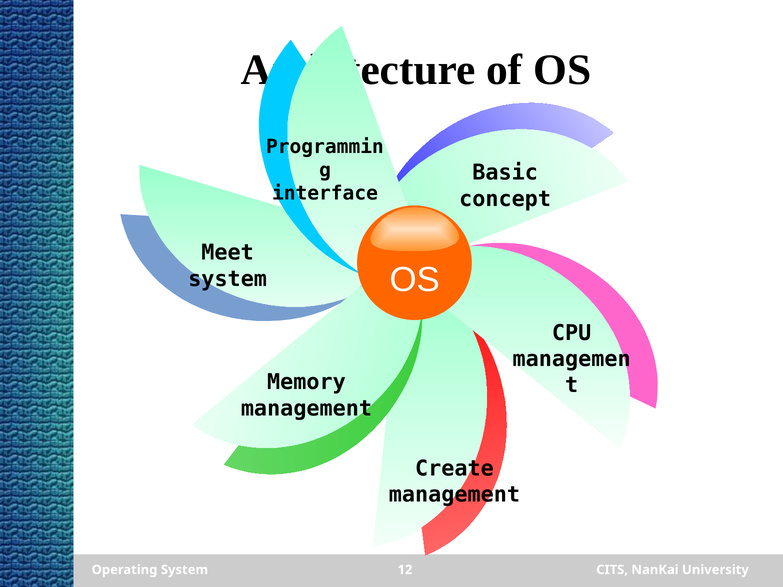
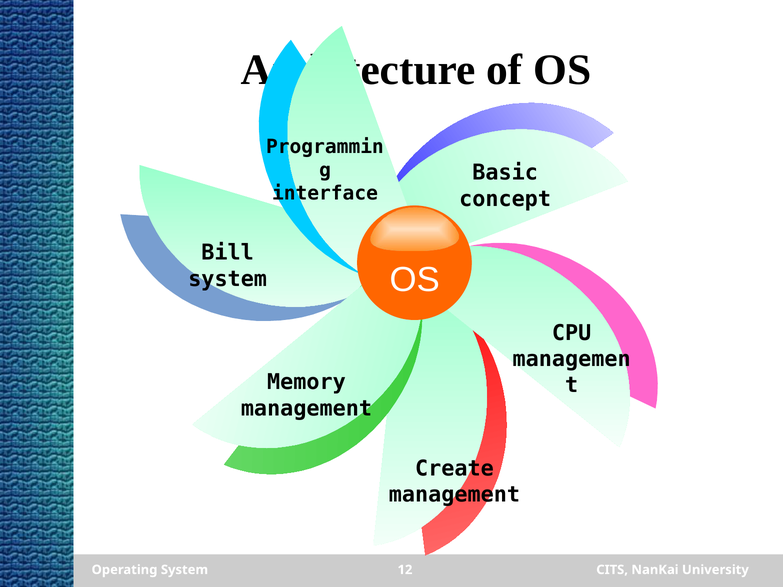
Meet: Meet -> Bill
